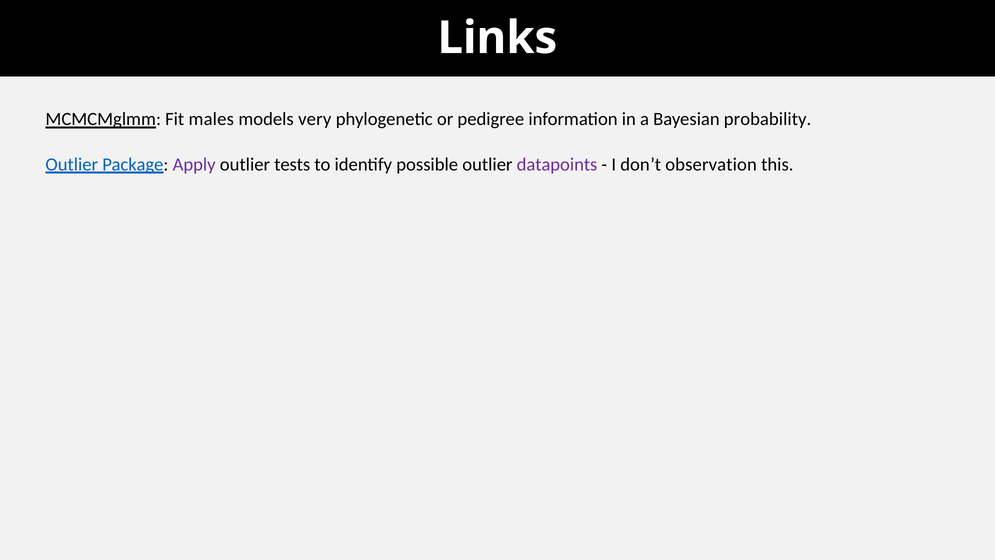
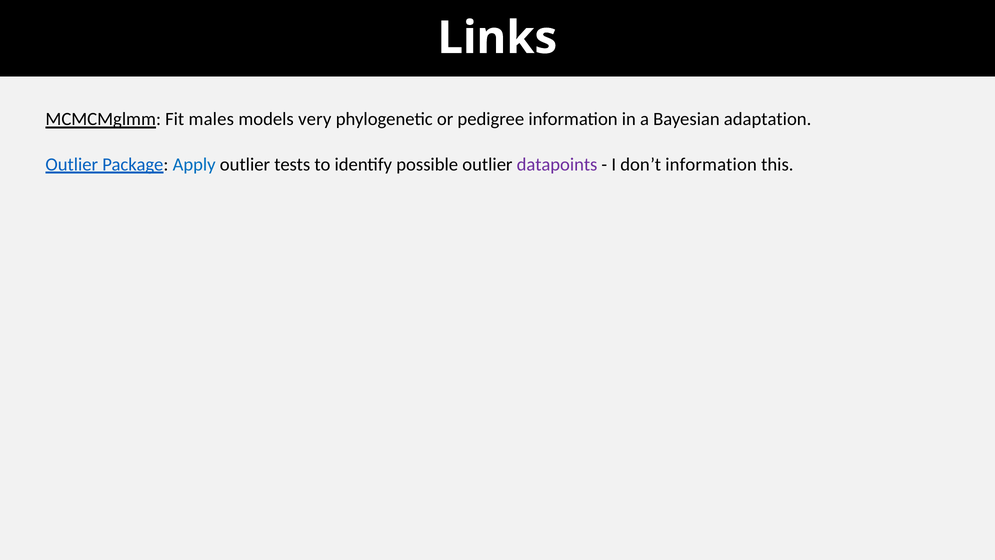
probability: probability -> adaptation
Apply colour: purple -> blue
don’t observation: observation -> information
